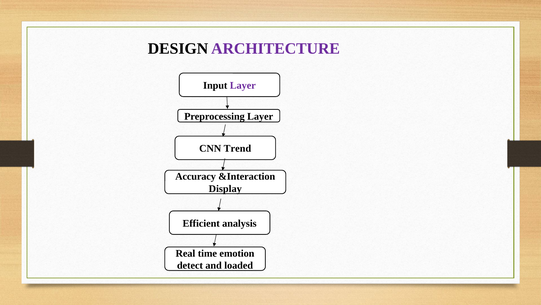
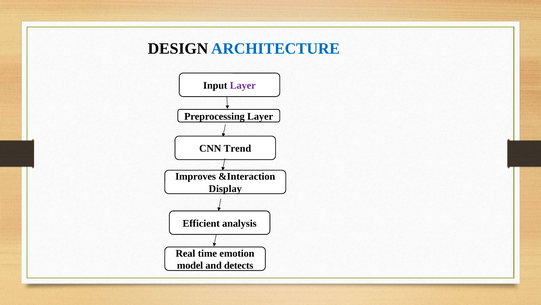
ARCHITECTURE colour: purple -> blue
Accuracy: Accuracy -> Improves
detect: detect -> model
loaded: loaded -> detects
